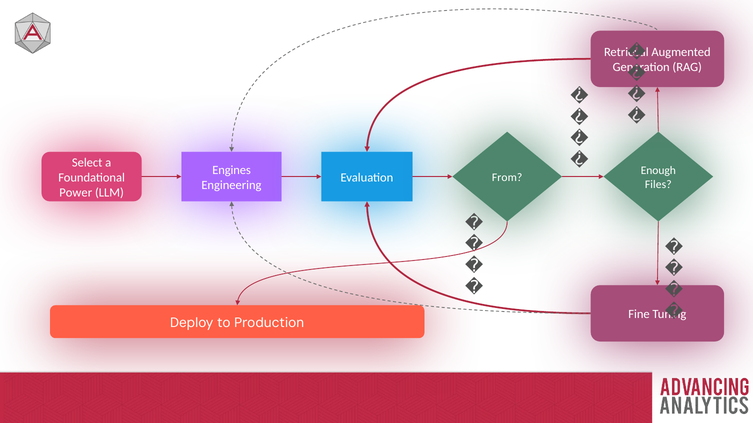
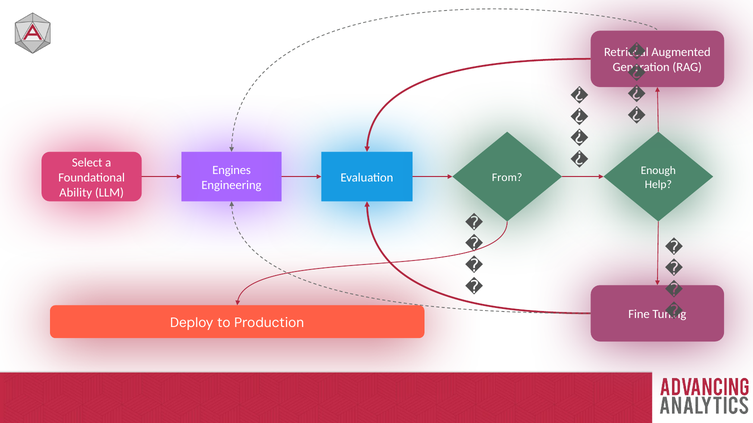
Files: Files -> Help
Power: Power -> Ability
